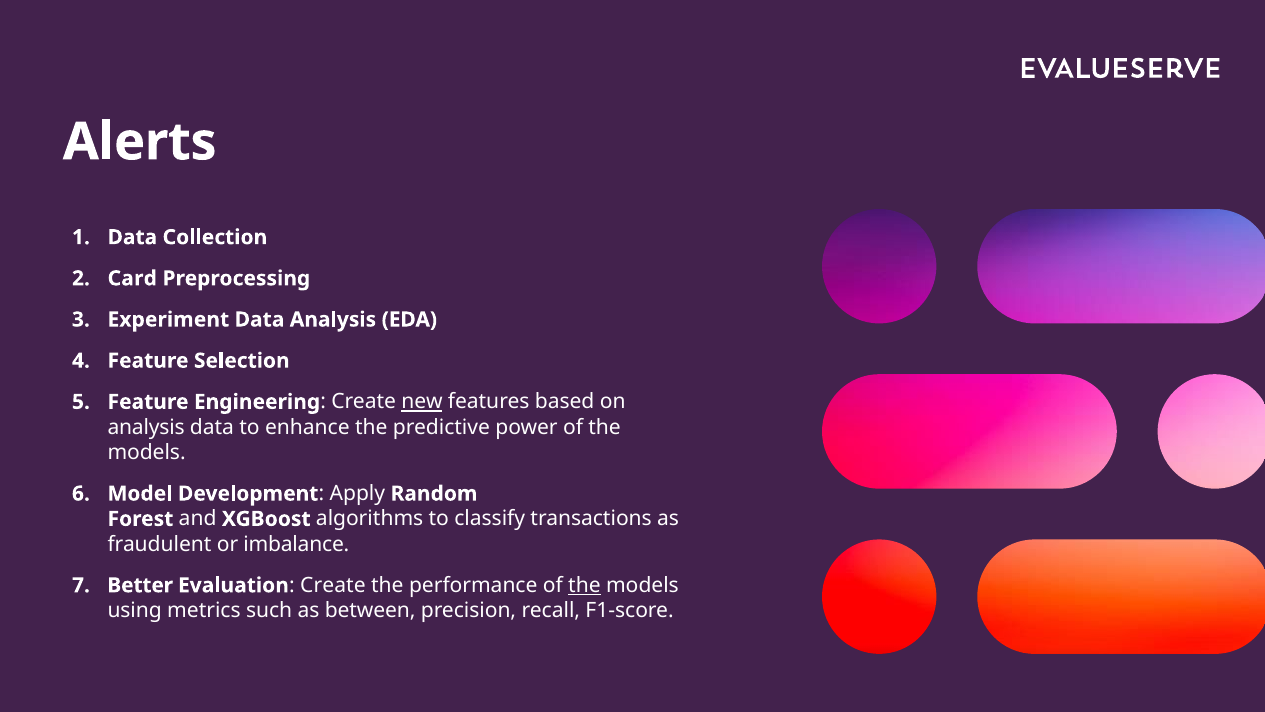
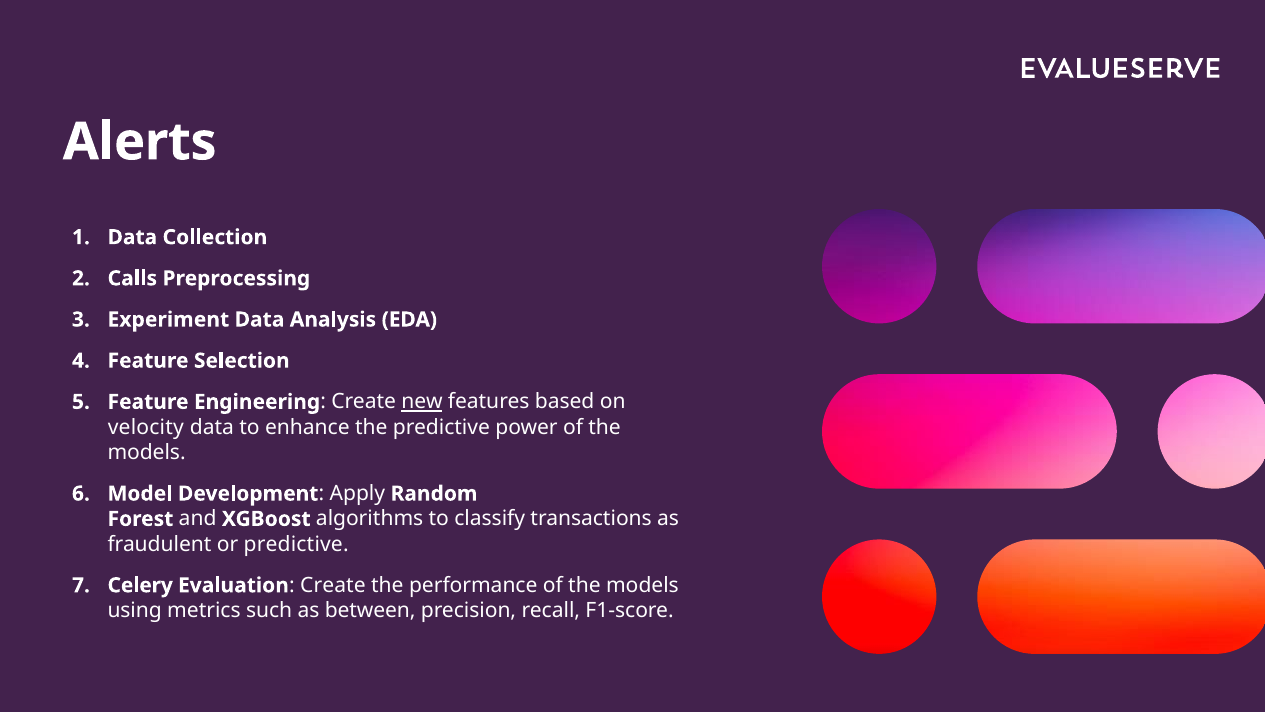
Card: Card -> Calls
analysis at (146, 427): analysis -> velocity
or imbalance: imbalance -> predictive
Better: Better -> Celery
the at (584, 585) underline: present -> none
